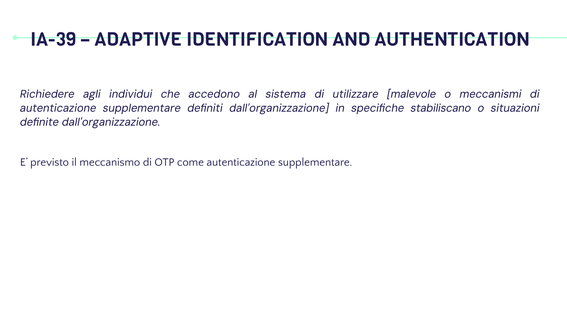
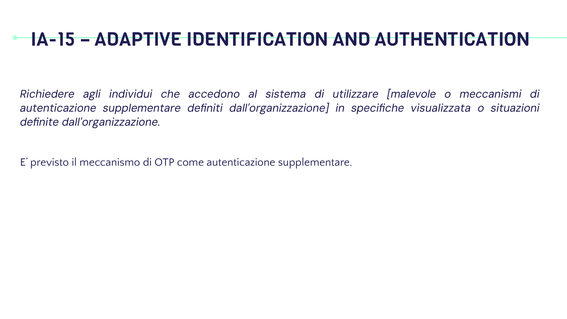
IA-39: IA-39 -> IA-15
stabiliscano: stabiliscano -> visualizzata
